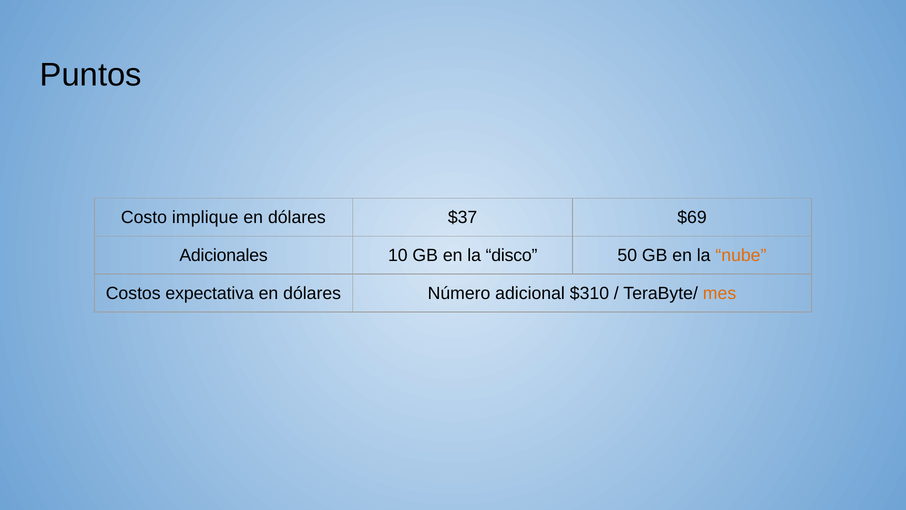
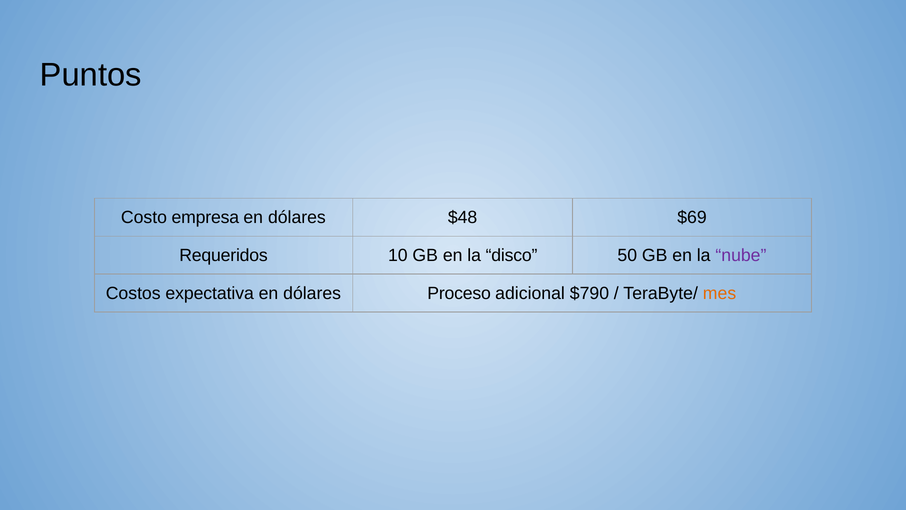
implique: implique -> empresa
$37: $37 -> $48
Adicionales: Adicionales -> Requeridos
nube colour: orange -> purple
Número: Número -> Proceso
$310: $310 -> $790
